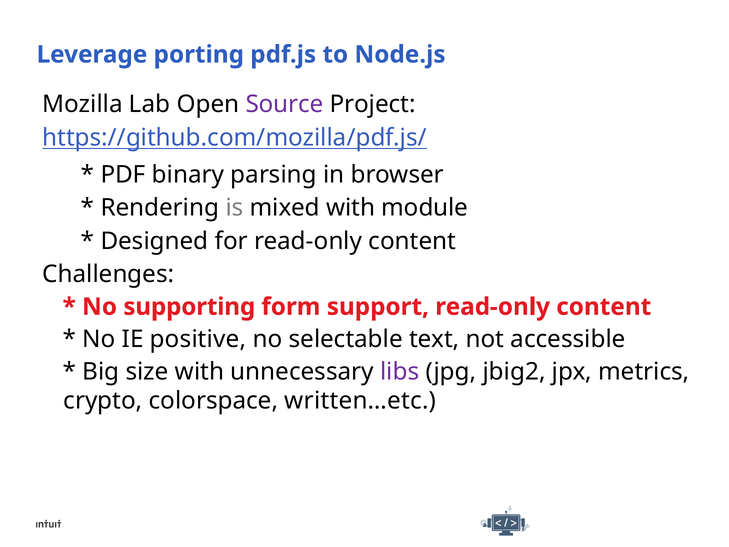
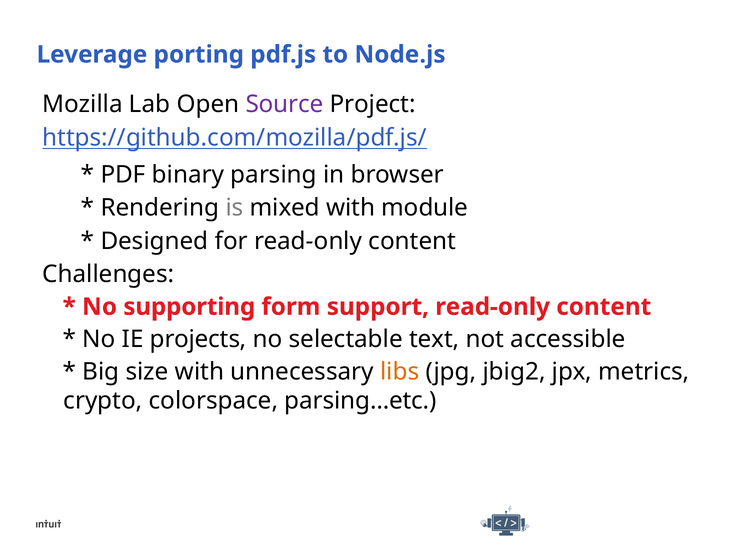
positive: positive -> projects
libs colour: purple -> orange
written…etc: written…etc -> parsing…etc
